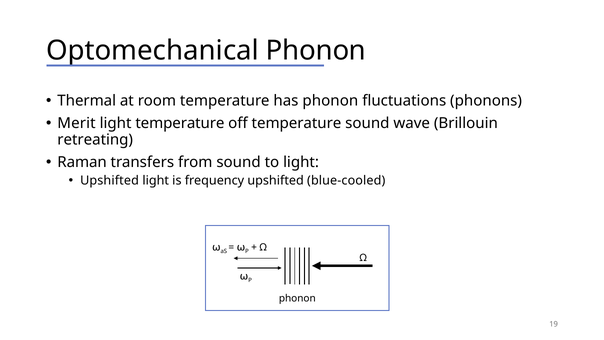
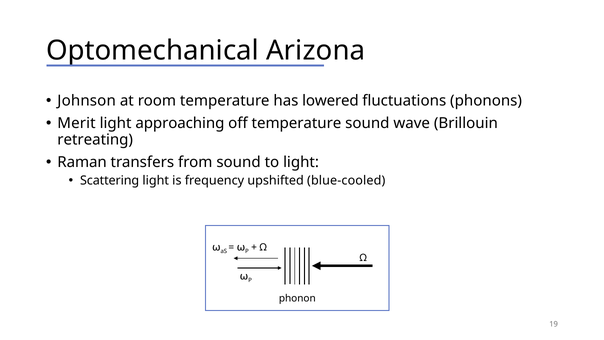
Phonon at (316, 51): Phonon -> Arizona
Thermal: Thermal -> Johnson
has phonon: phonon -> lowered
light temperature: temperature -> approaching
Upshifted at (110, 180): Upshifted -> Scattering
